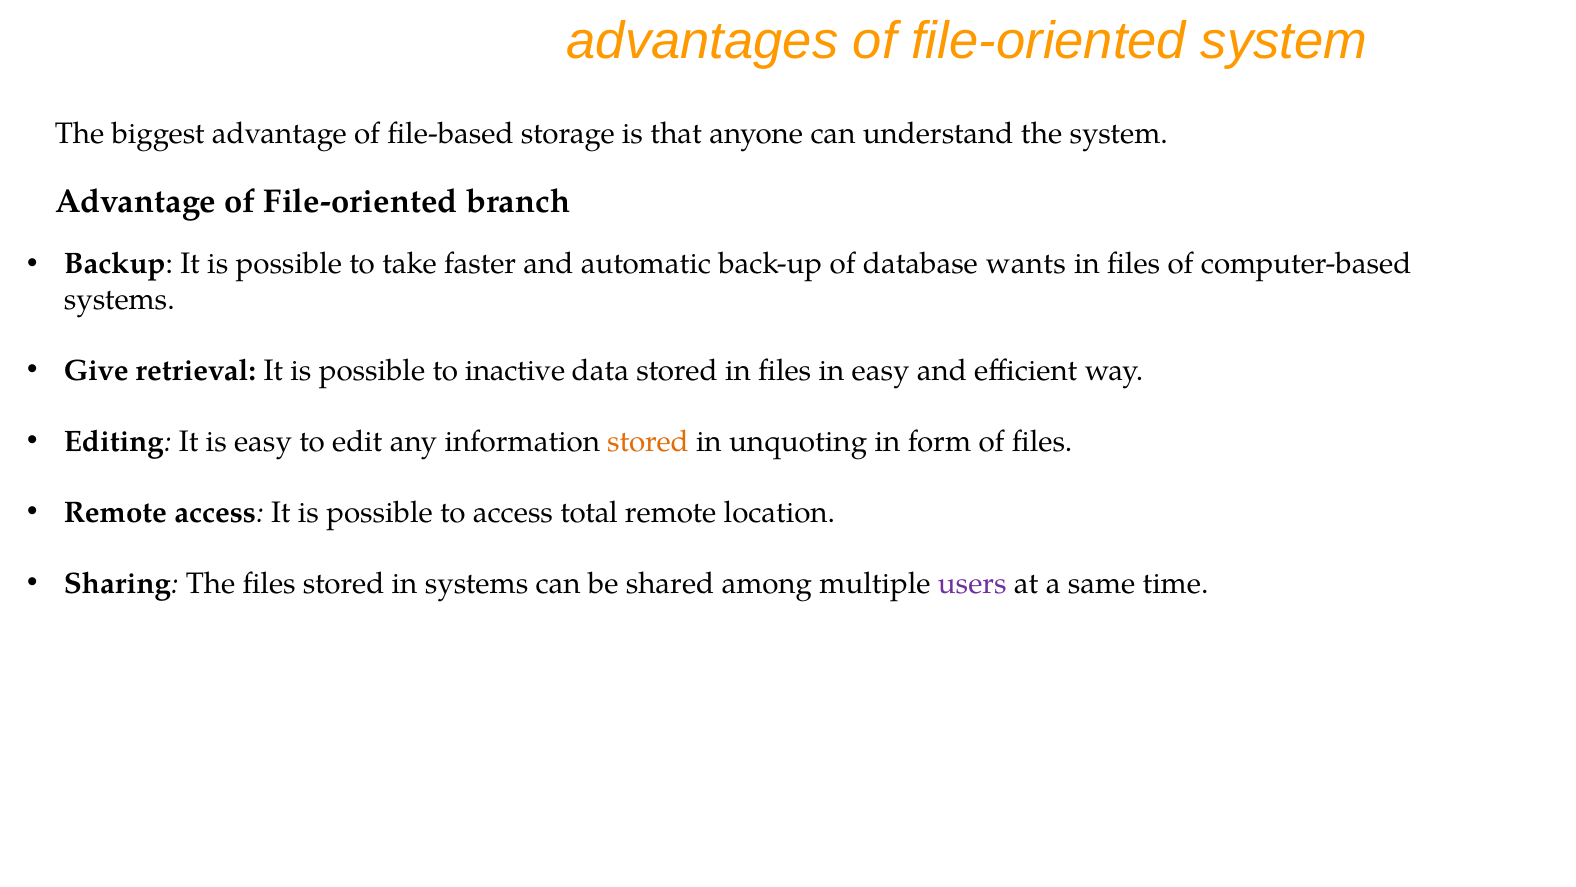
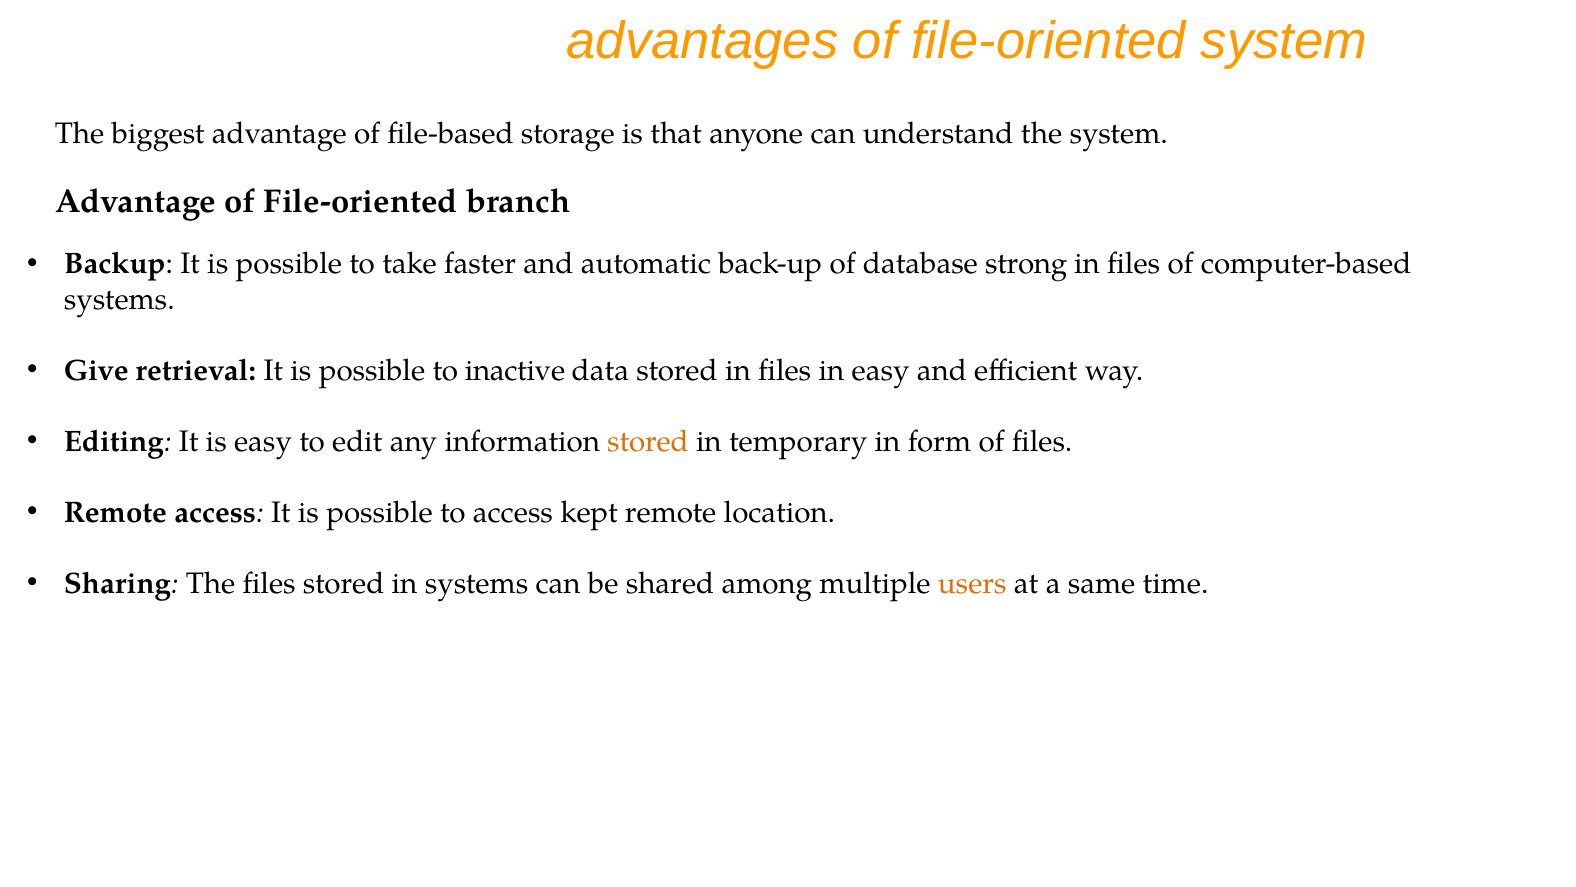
wants: wants -> strong
unquoting: unquoting -> temporary
total: total -> kept
users colour: purple -> orange
